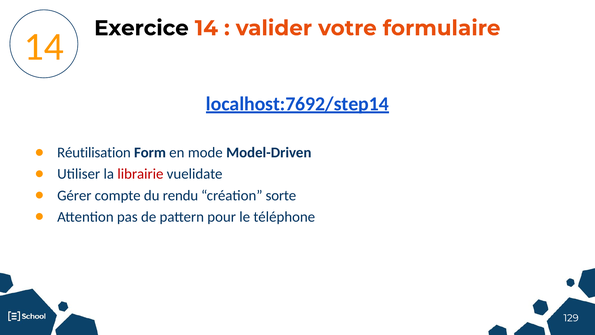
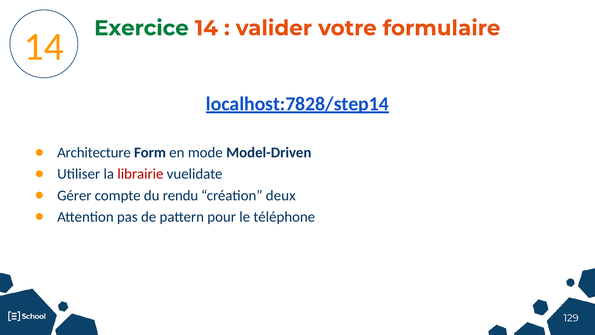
Exercice colour: black -> green
localhost:7692/step14: localhost:7692/step14 -> localhost:7828/step14
Réutilisation: Réutilisation -> Architecture
sorte: sorte -> deux
